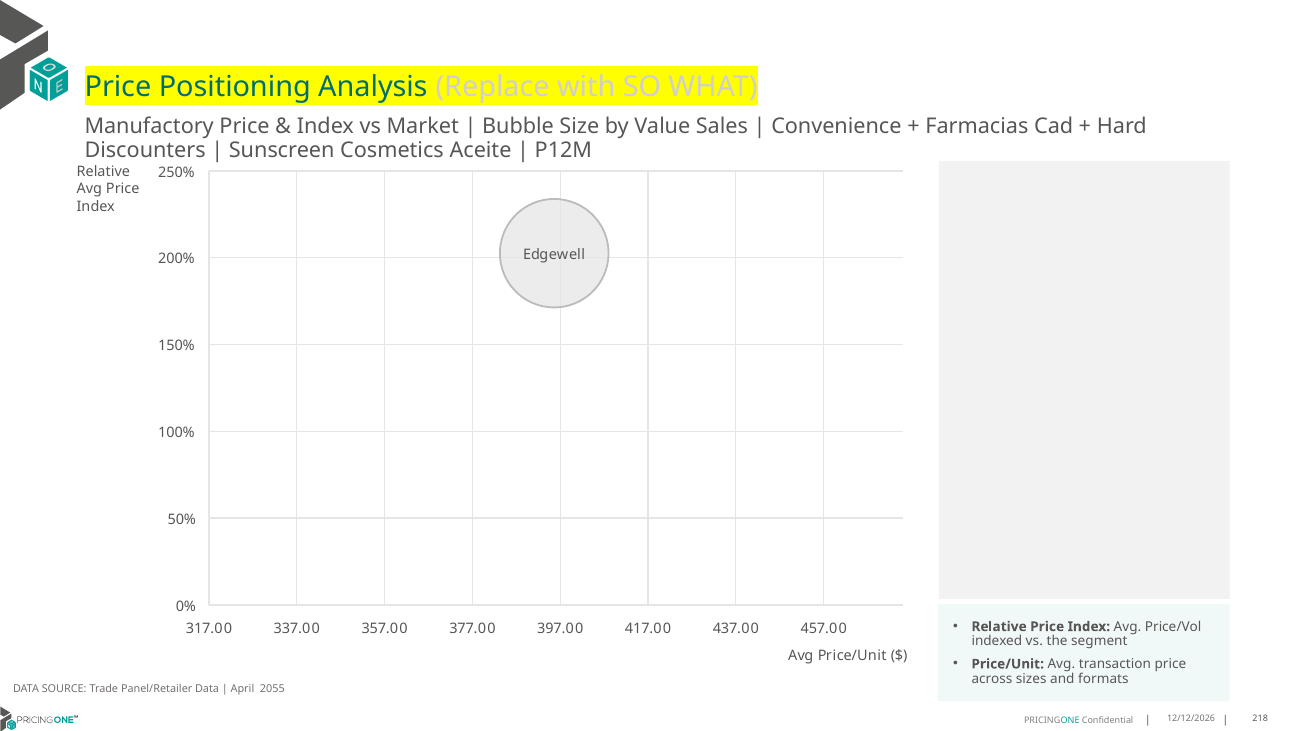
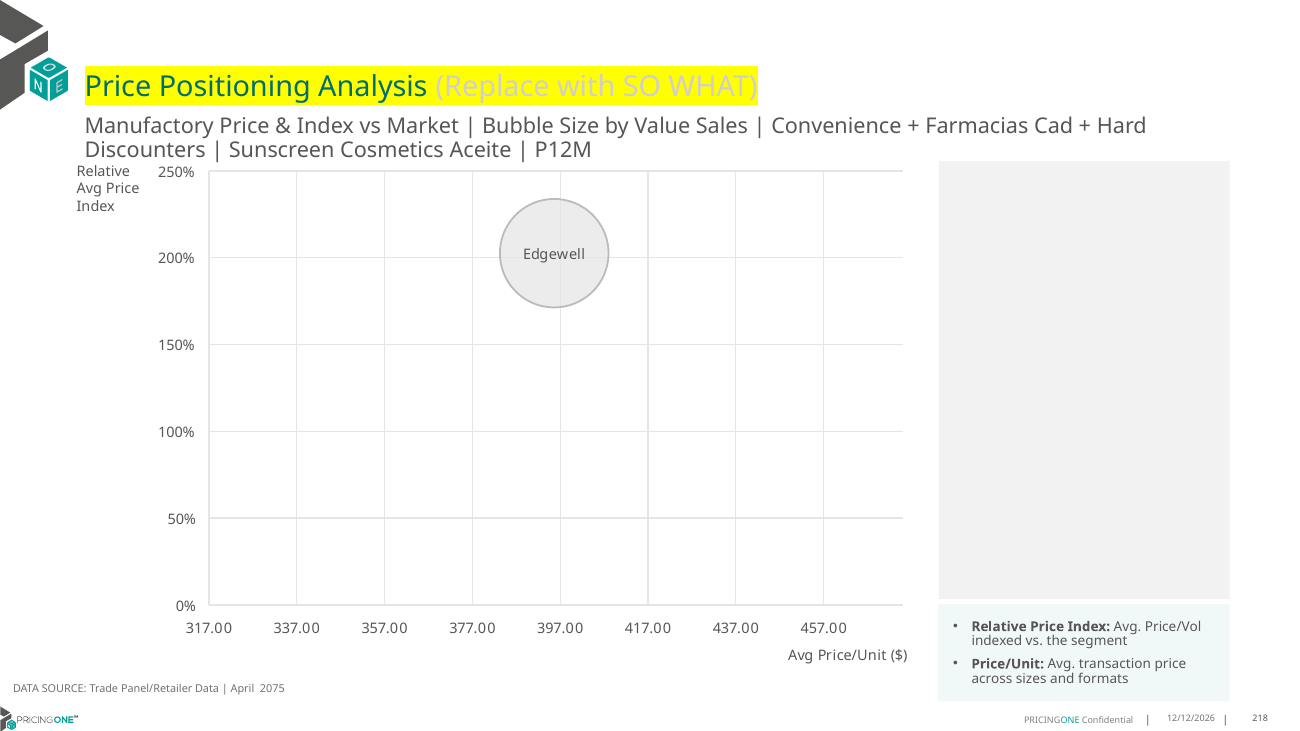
2055: 2055 -> 2075
